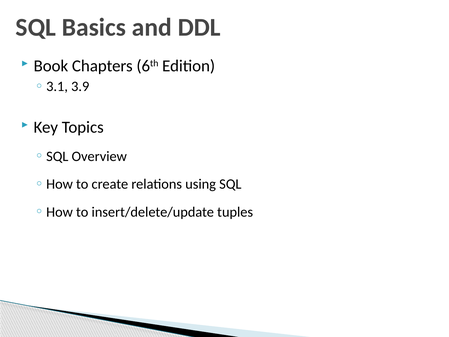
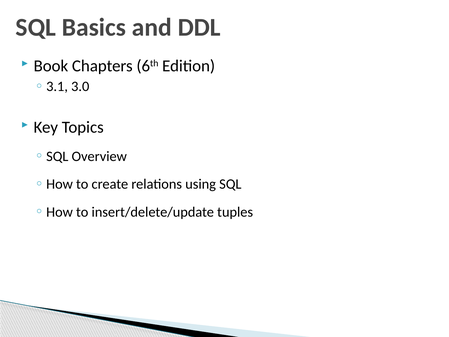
3.9: 3.9 -> 3.0
